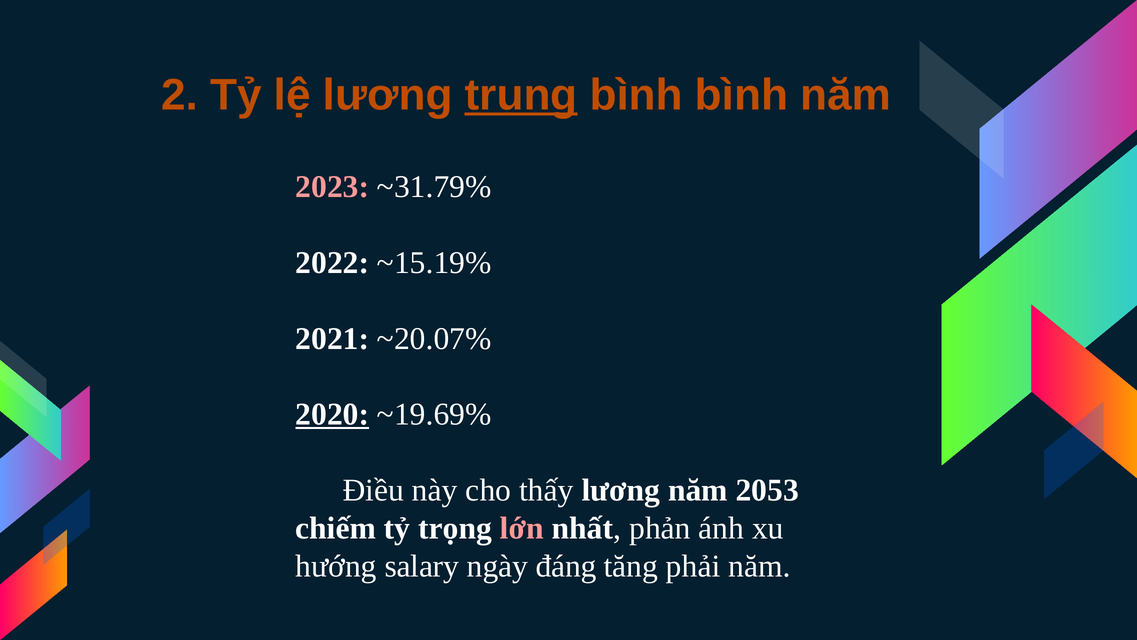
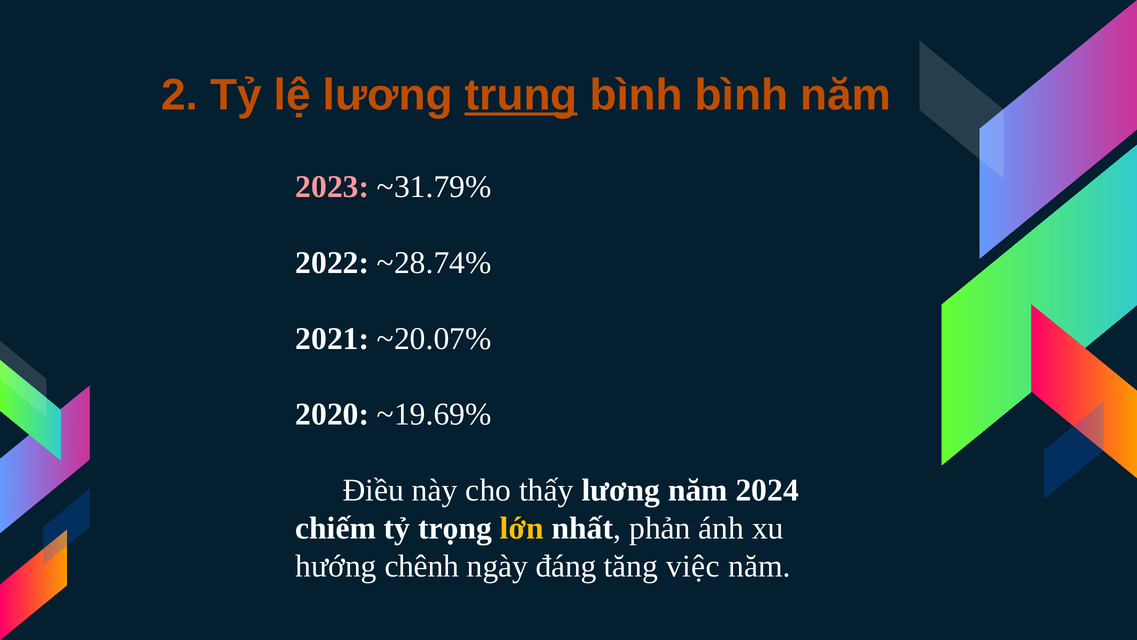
~15.19%: ~15.19% -> ~28.74%
2020 underline: present -> none
2053: 2053 -> 2024
lớn colour: pink -> yellow
salary: salary -> chênh
phải: phải -> việc
